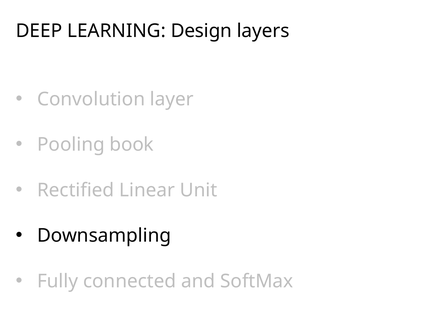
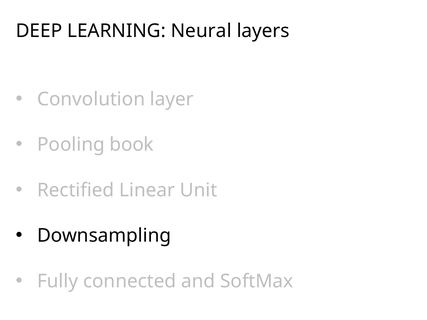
Design: Design -> Neural
